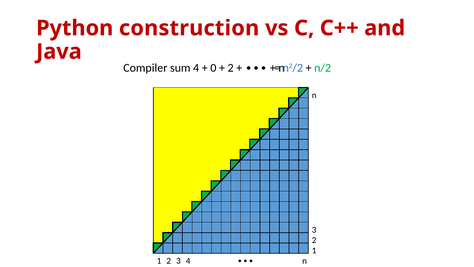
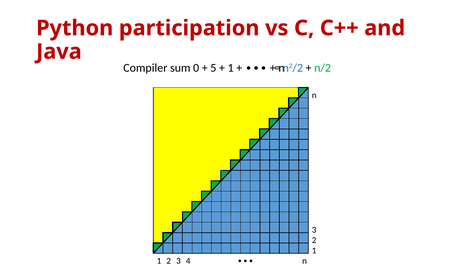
construction: construction -> participation
sum 4: 4 -> 0
0: 0 -> 5
2 at (231, 68): 2 -> 1
